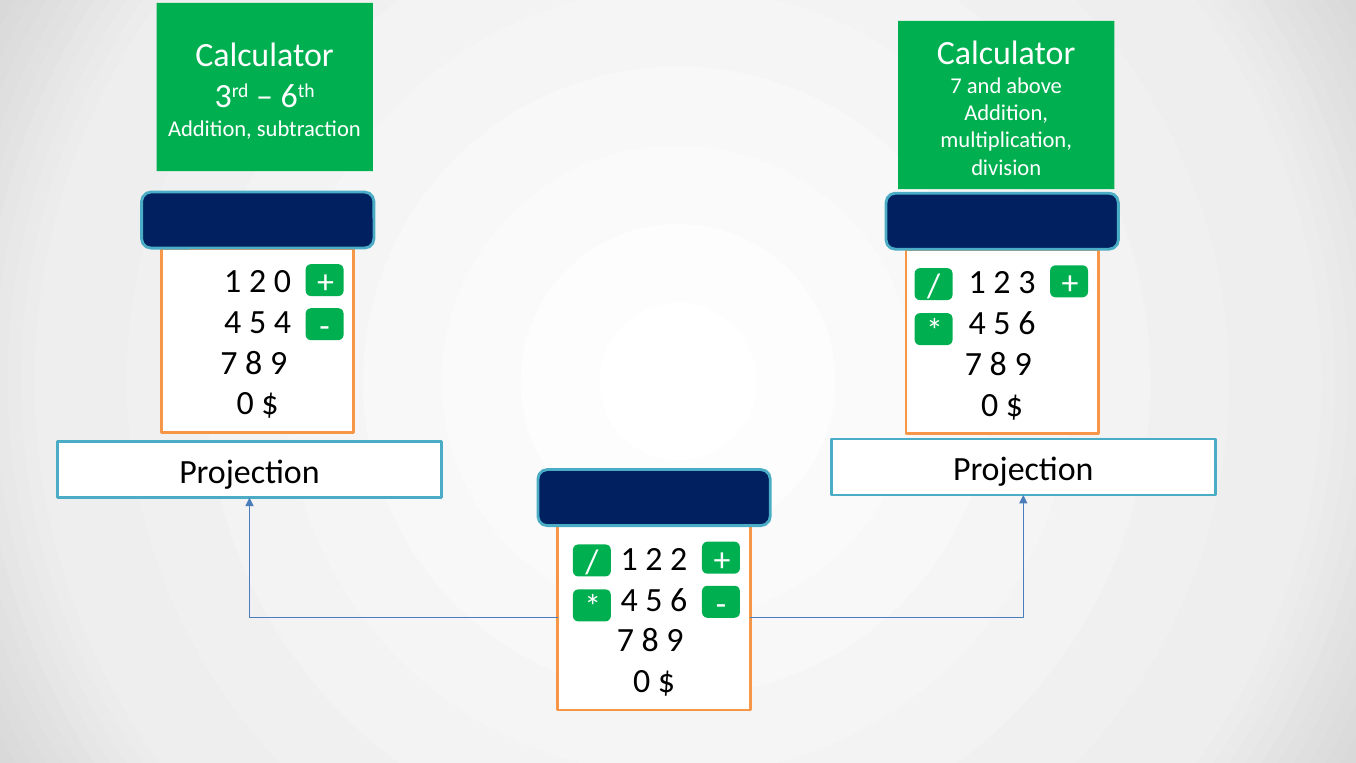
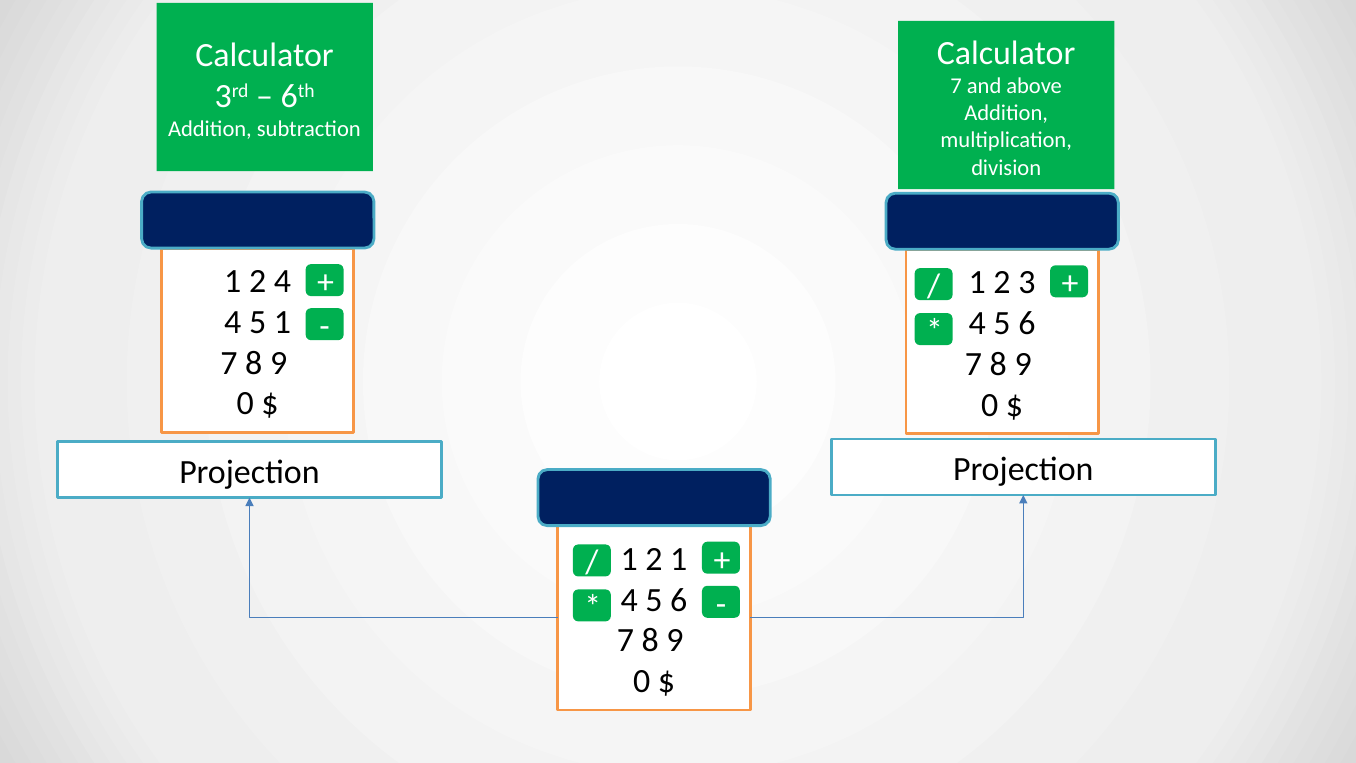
2 0: 0 -> 4
5 4: 4 -> 1
2 2: 2 -> 1
